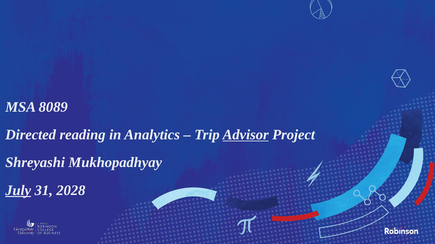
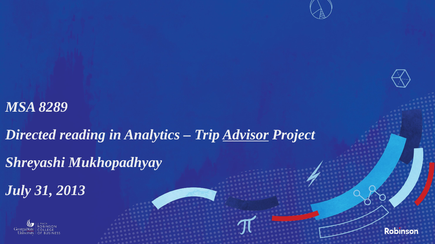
8089: 8089 -> 8289
July underline: present -> none
2028: 2028 -> 2013
